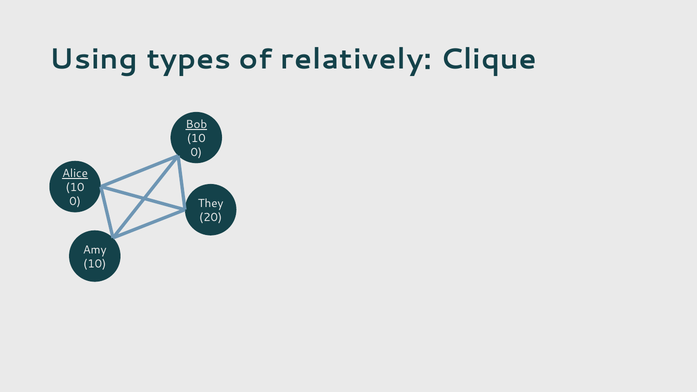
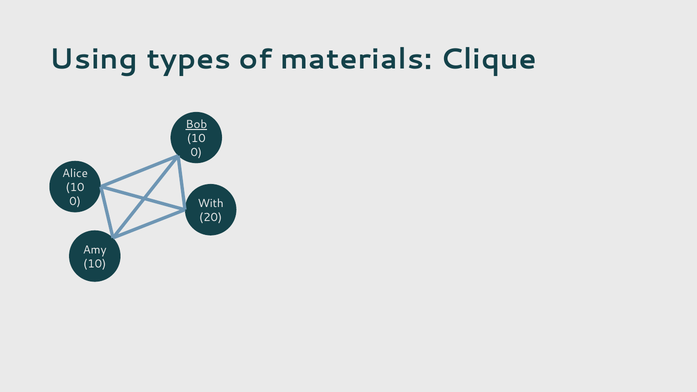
relatively: relatively -> materials
Alice underline: present -> none
They: They -> With
